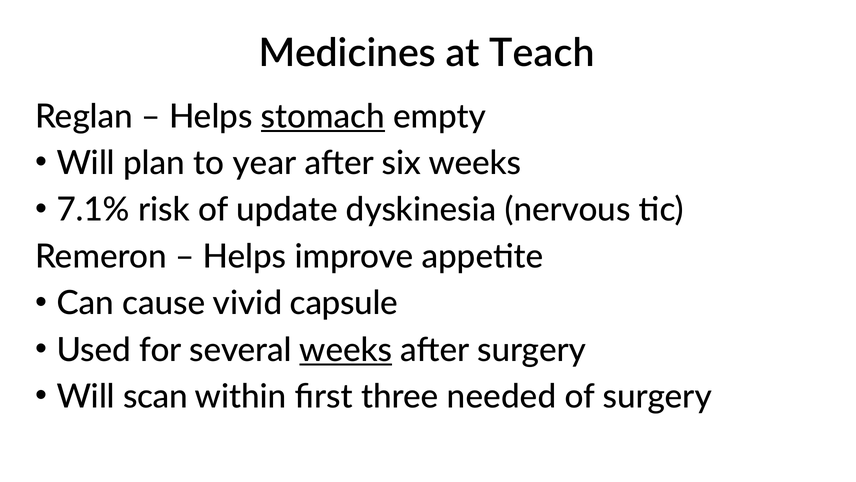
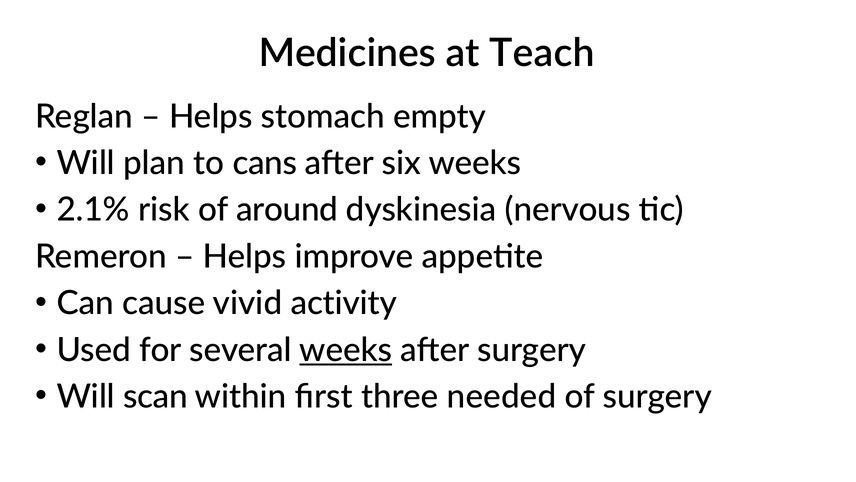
stomach underline: present -> none
year: year -> cans
7.1%: 7.1% -> 2.1%
update: update -> around
capsule: capsule -> activity
